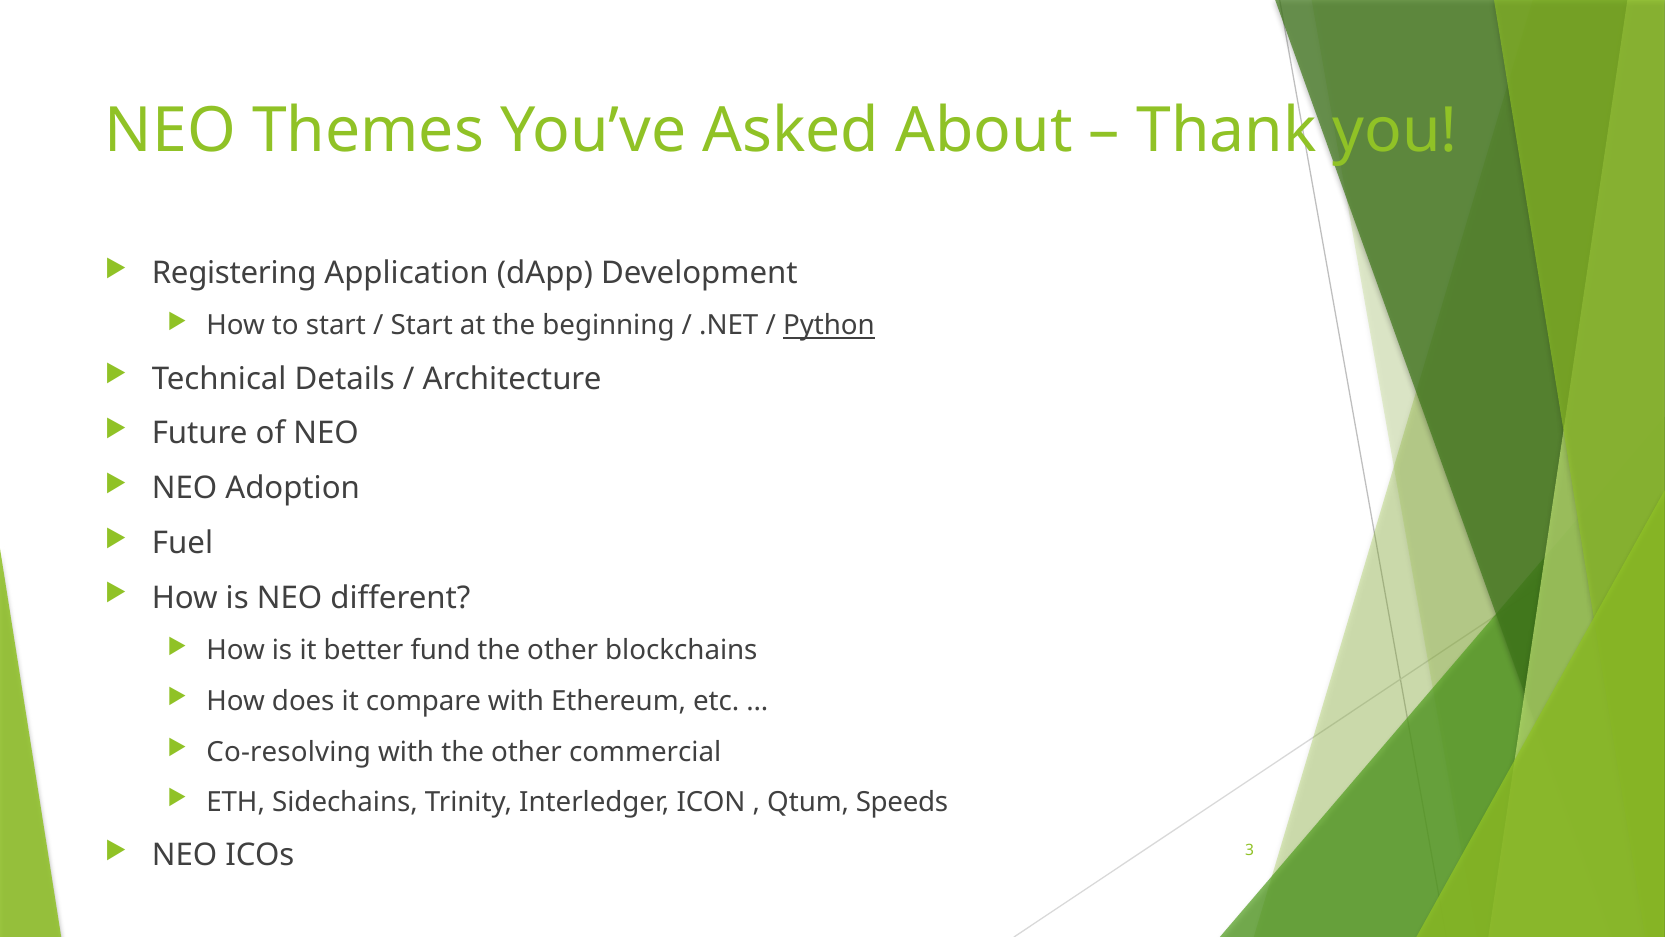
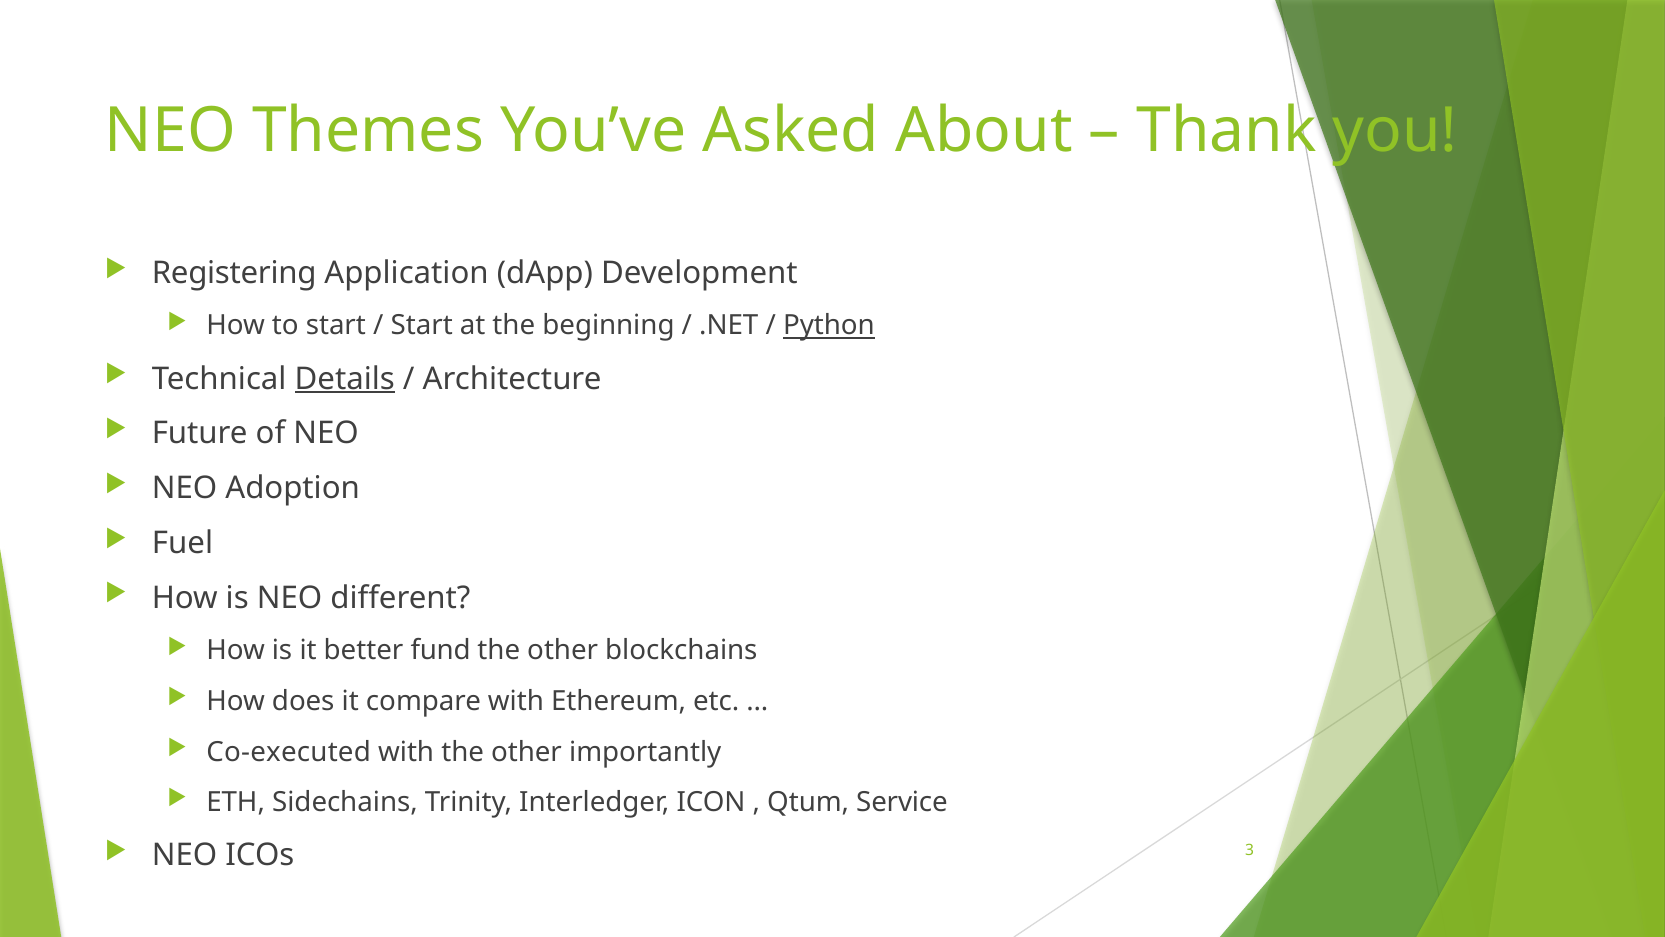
Details underline: none -> present
Co-resolving: Co-resolving -> Co-executed
commercial: commercial -> importantly
Speeds: Speeds -> Service
